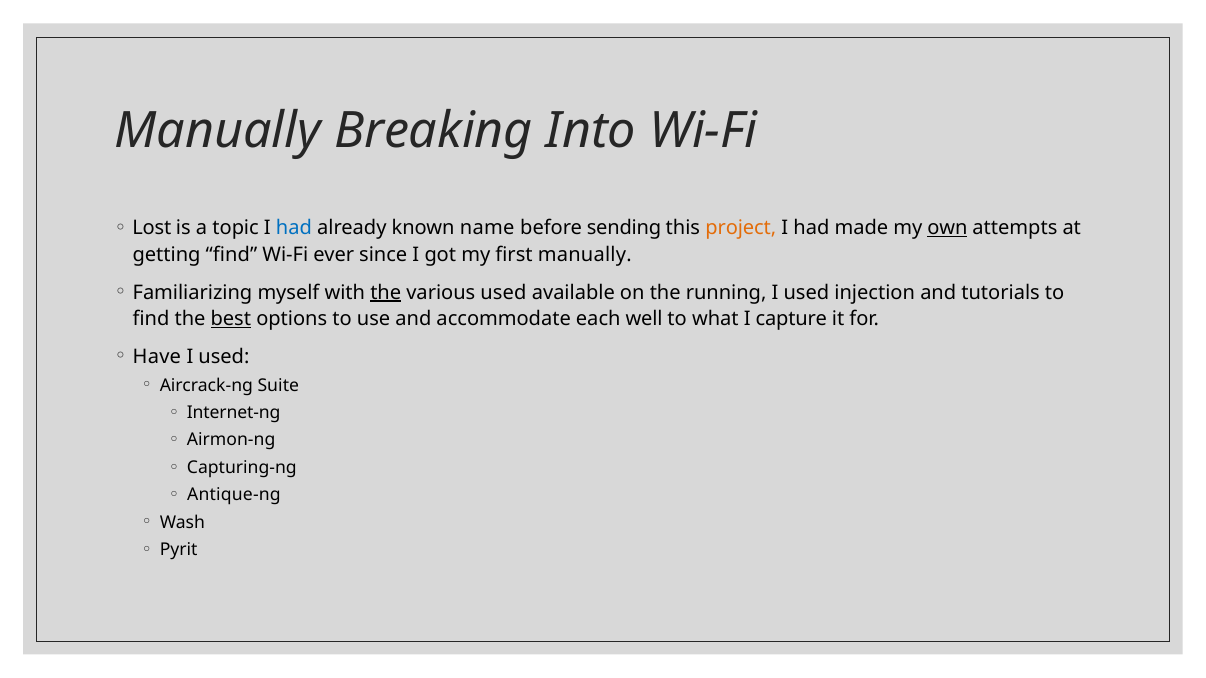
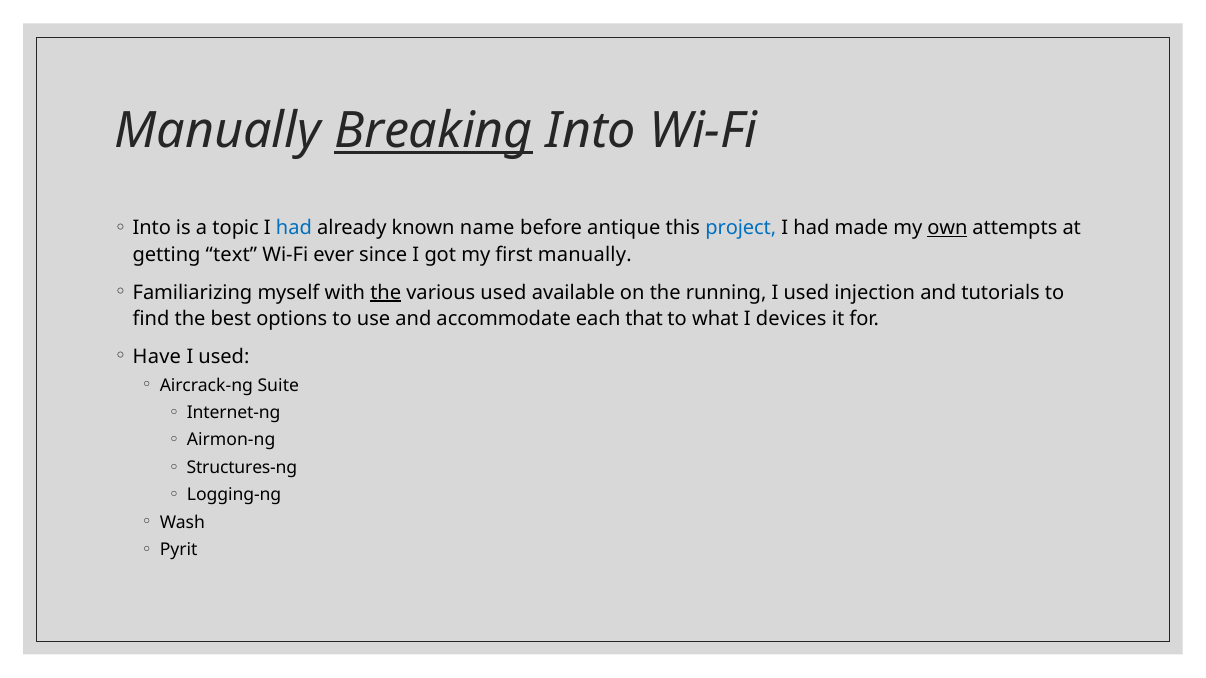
Breaking underline: none -> present
Lost at (152, 228): Lost -> Into
sending: sending -> antique
project colour: orange -> blue
getting find: find -> text
best underline: present -> none
well: well -> that
capture: capture -> devices
Capturing-ng: Capturing-ng -> Structures-ng
Antique-ng: Antique-ng -> Logging-ng
